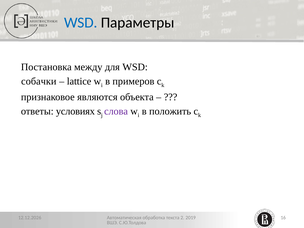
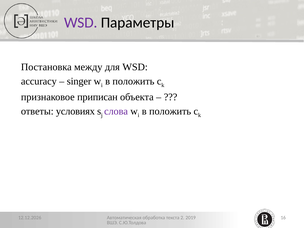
WSD at (81, 23) colour: blue -> purple
собачки: собачки -> accuracy
lattice: lattice -> singer
примеров at (133, 81): примеров -> положить
являются: являются -> приписан
